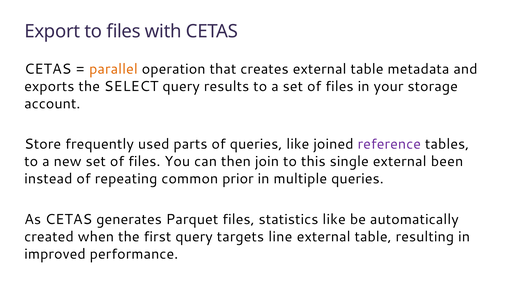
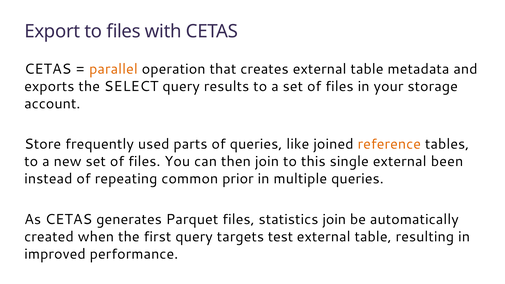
reference colour: purple -> orange
statistics like: like -> join
line: line -> test
